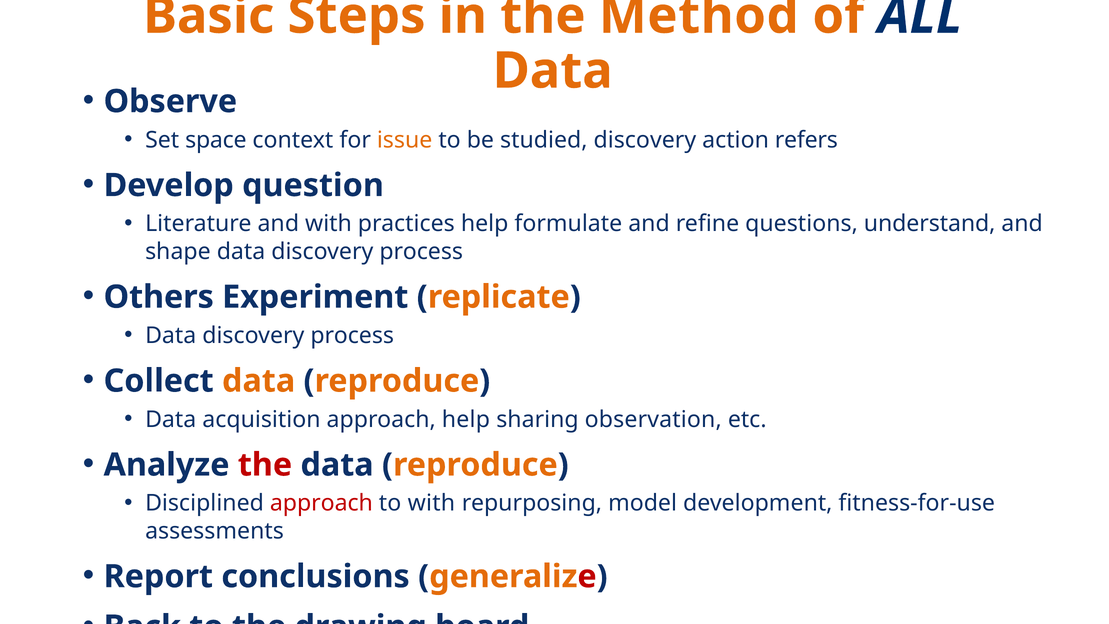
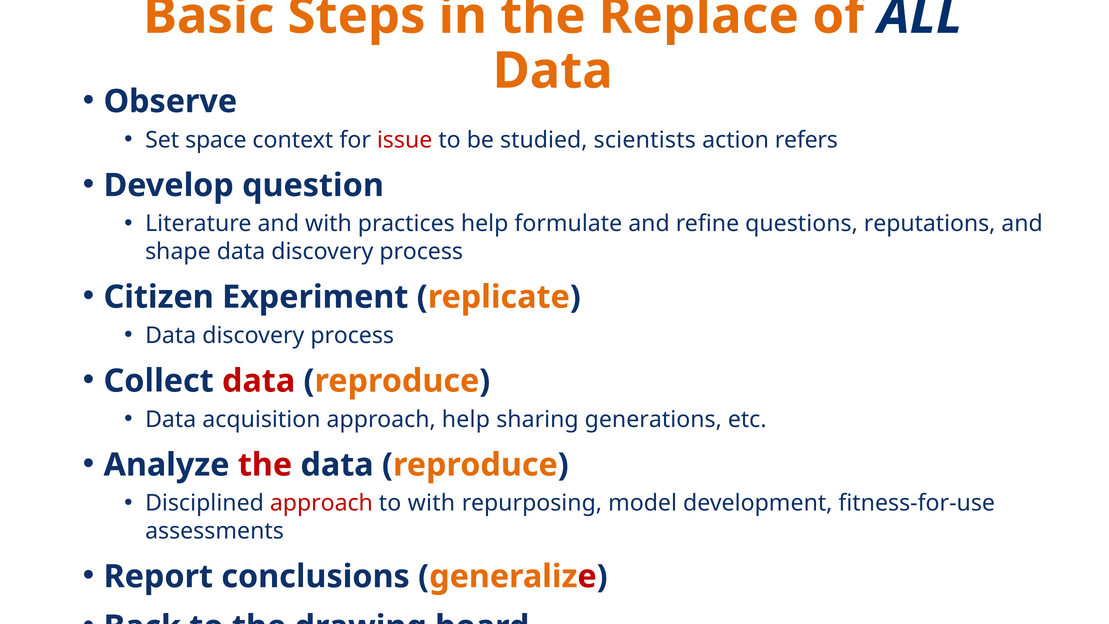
Method: Method -> Replace
issue colour: orange -> red
studied discovery: discovery -> scientists
understand: understand -> reputations
Others: Others -> Citizen
data at (259, 381) colour: orange -> red
observation: observation -> generations
